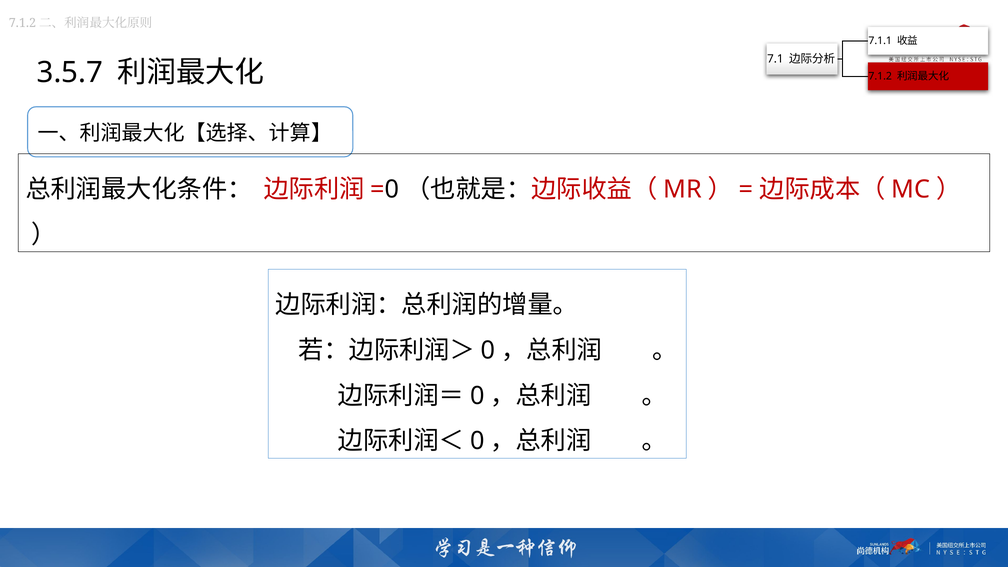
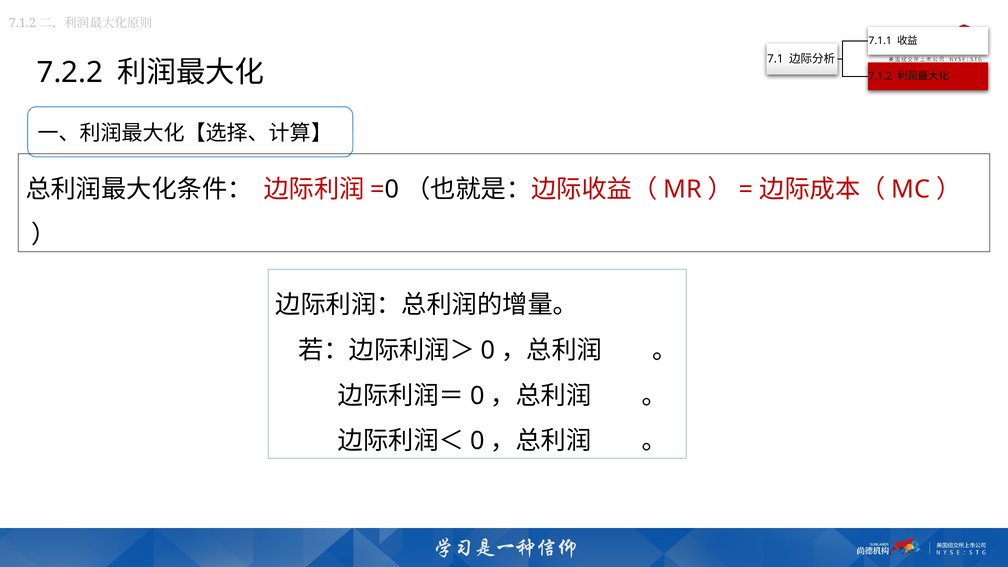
3.5.7: 3.5.7 -> 7.2.2
